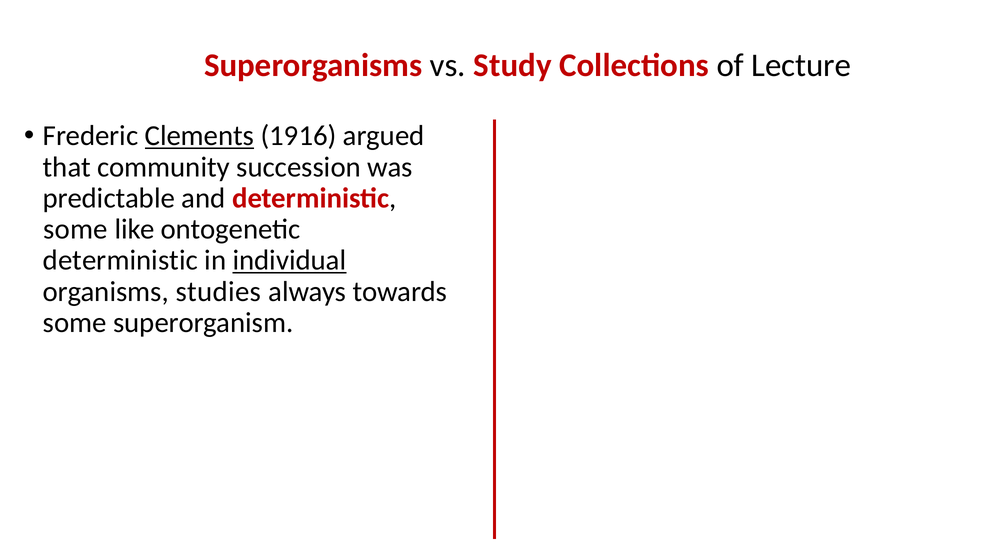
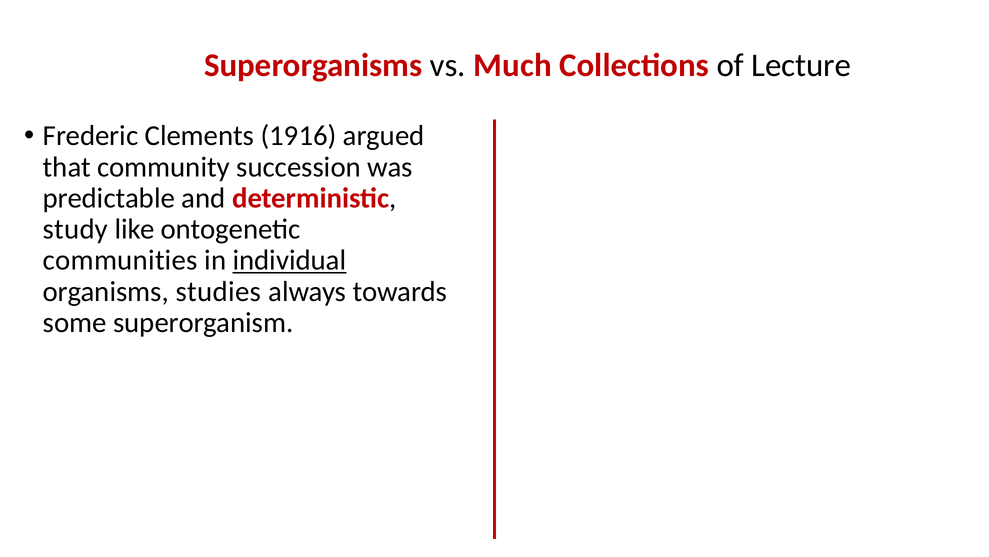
Study: Study -> Much
Clements underline: present -> none
some at (75, 229): some -> study
deterministic at (120, 260): deterministic -> communities
